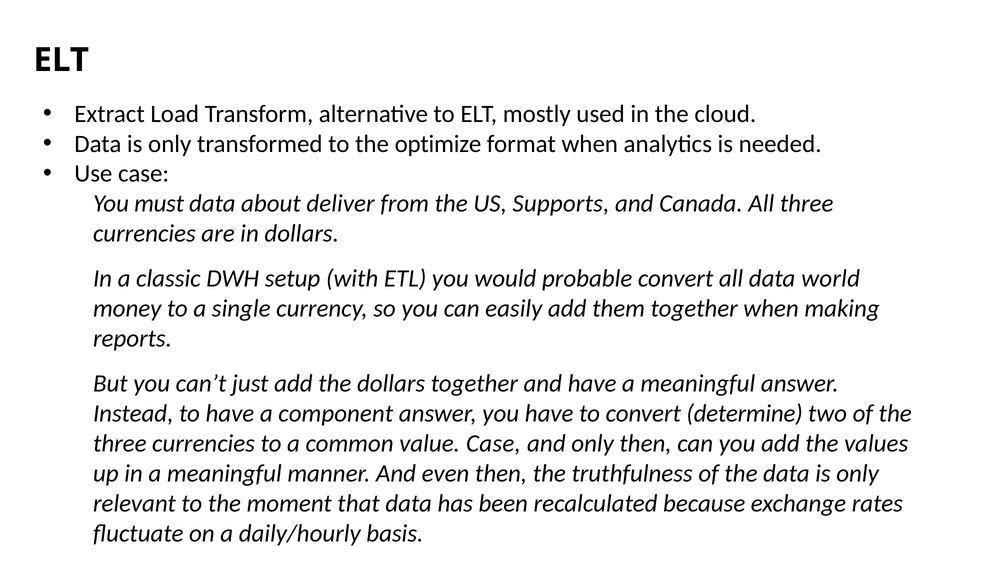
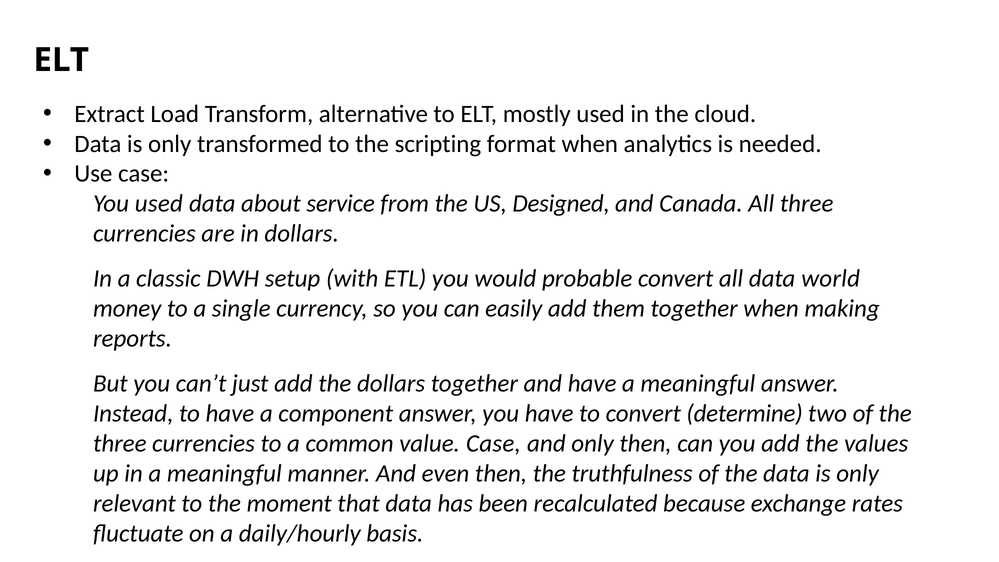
optimize: optimize -> scripting
You must: must -> used
deliver: deliver -> service
Supports: Supports -> Designed
